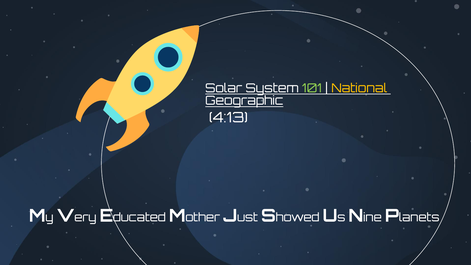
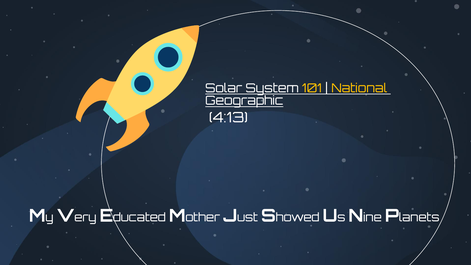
101 colour: light green -> yellow
